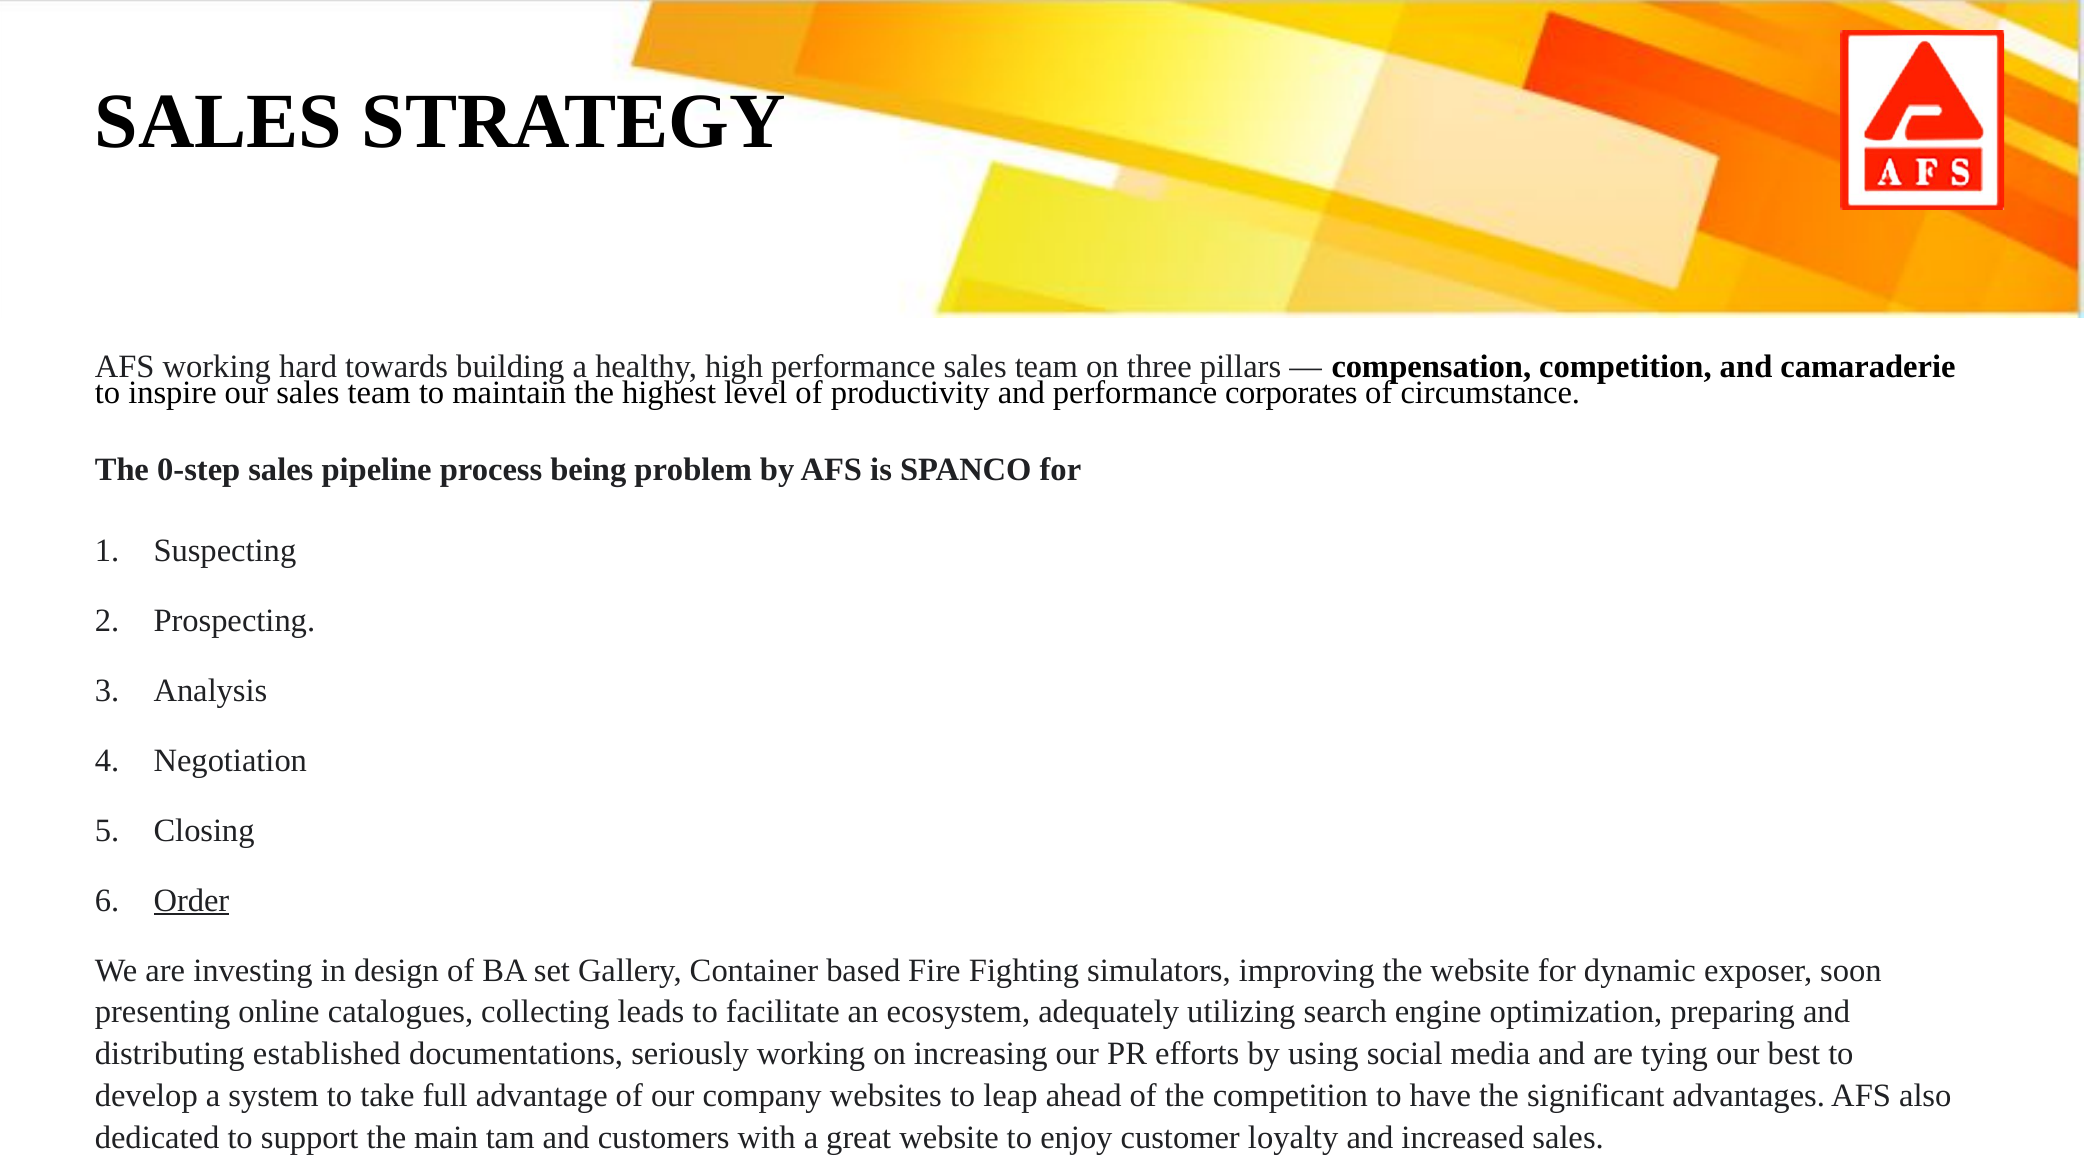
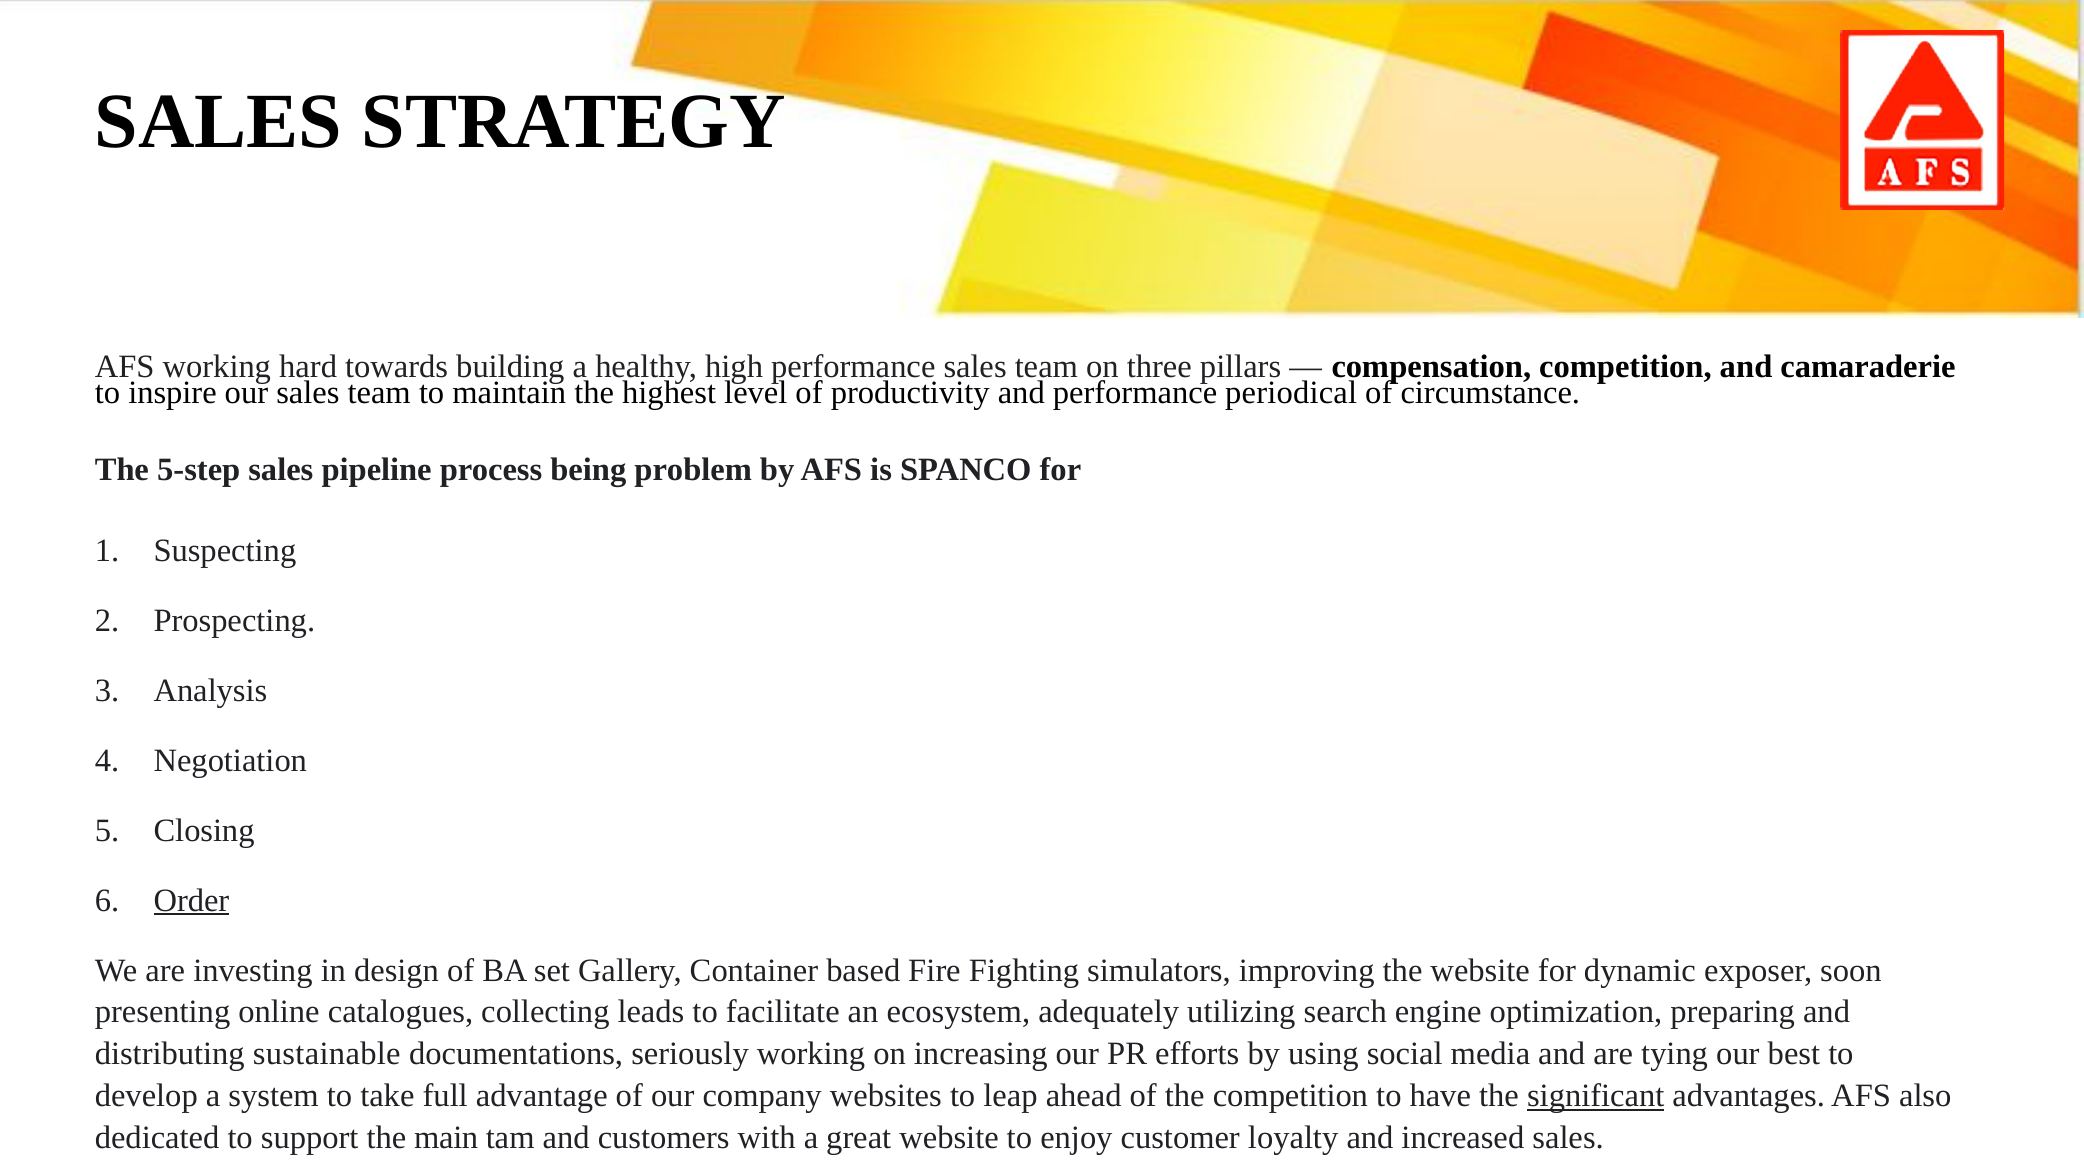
corporates: corporates -> periodical
0-step: 0-step -> 5-step
established: established -> sustainable
significant underline: none -> present
